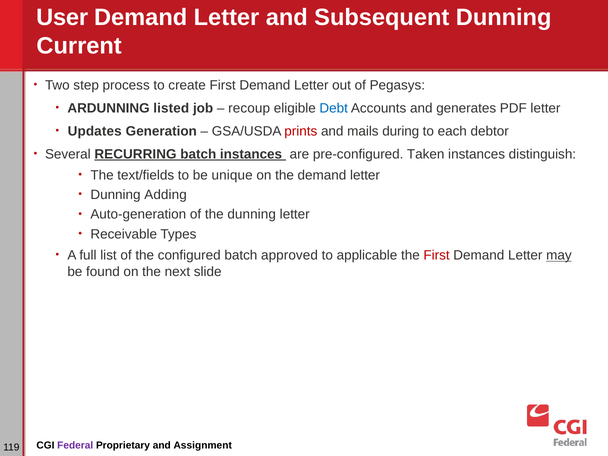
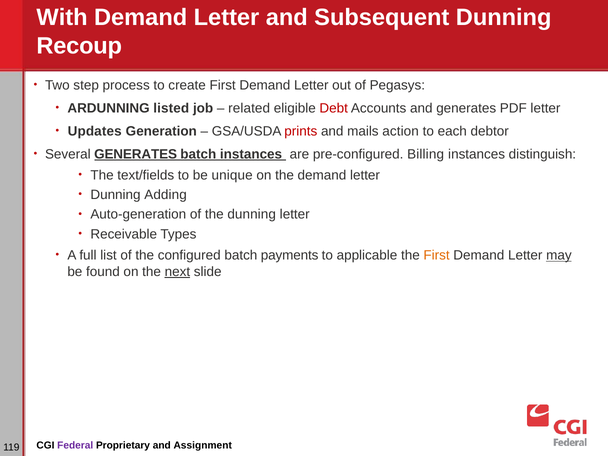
User: User -> With
Current: Current -> Recoup
recoup: recoup -> related
Debt colour: blue -> red
during: during -> action
Several RECURRING: RECURRING -> GENERATES
Taken: Taken -> Billing
approved: approved -> payments
First at (437, 255) colour: red -> orange
next underline: none -> present
